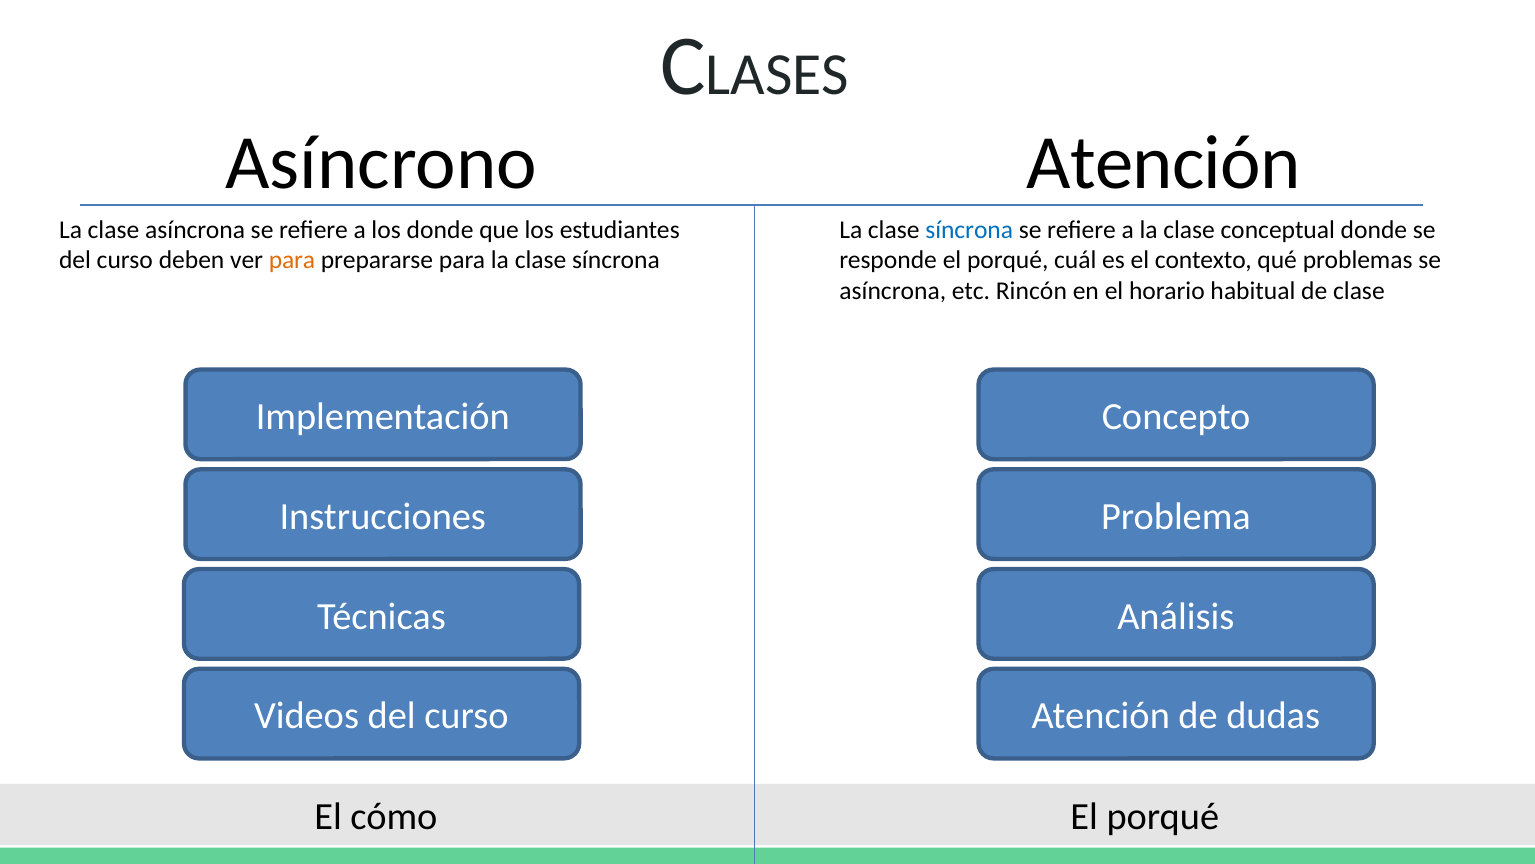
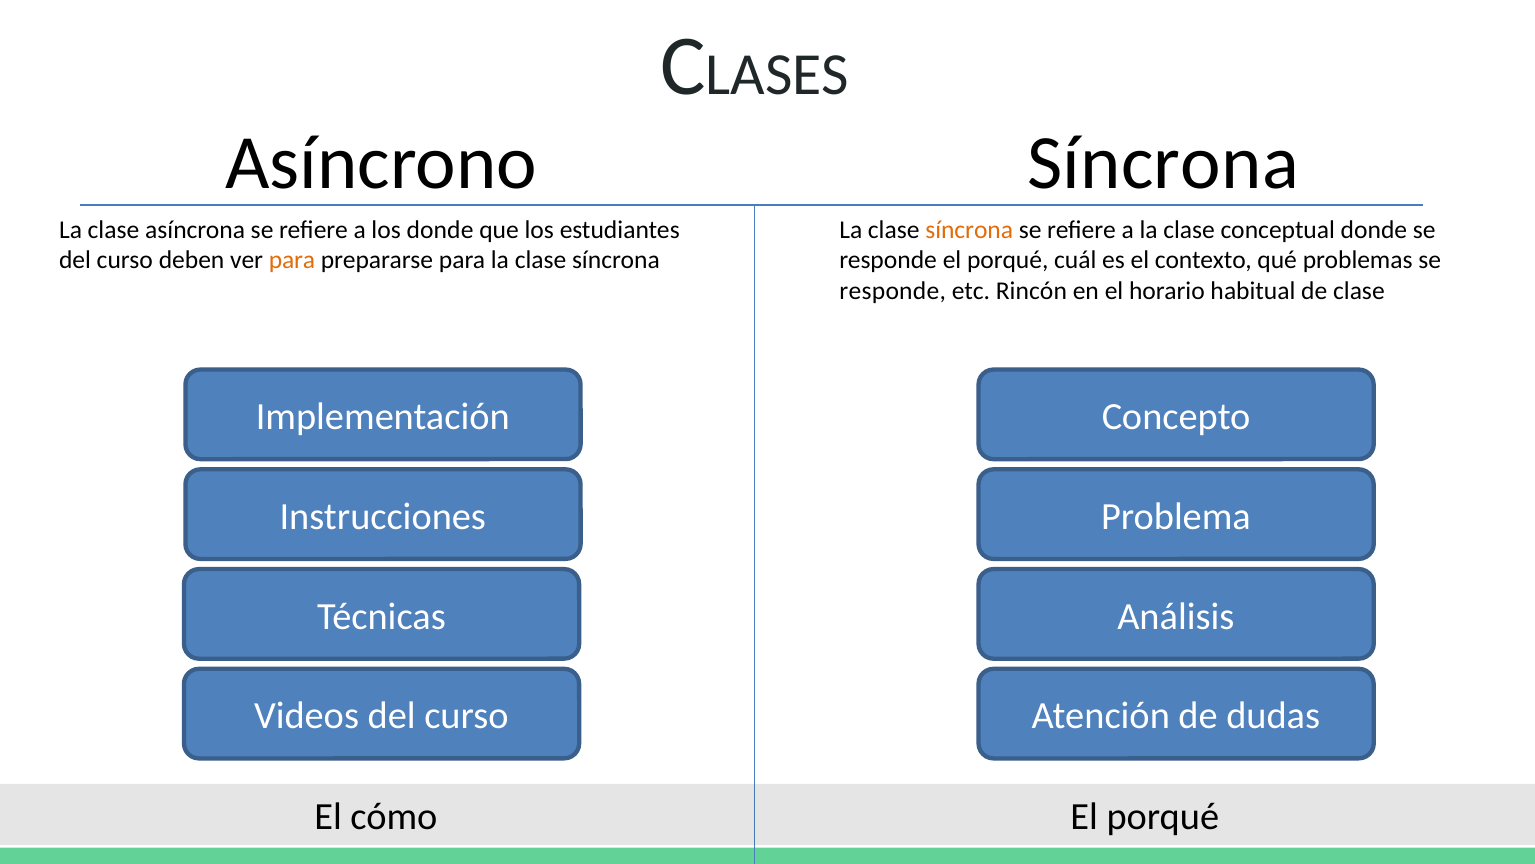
Asíncrono Atención: Atención -> Síncrona
síncrona at (969, 230) colour: blue -> orange
asíncrona at (893, 291): asíncrona -> responde
